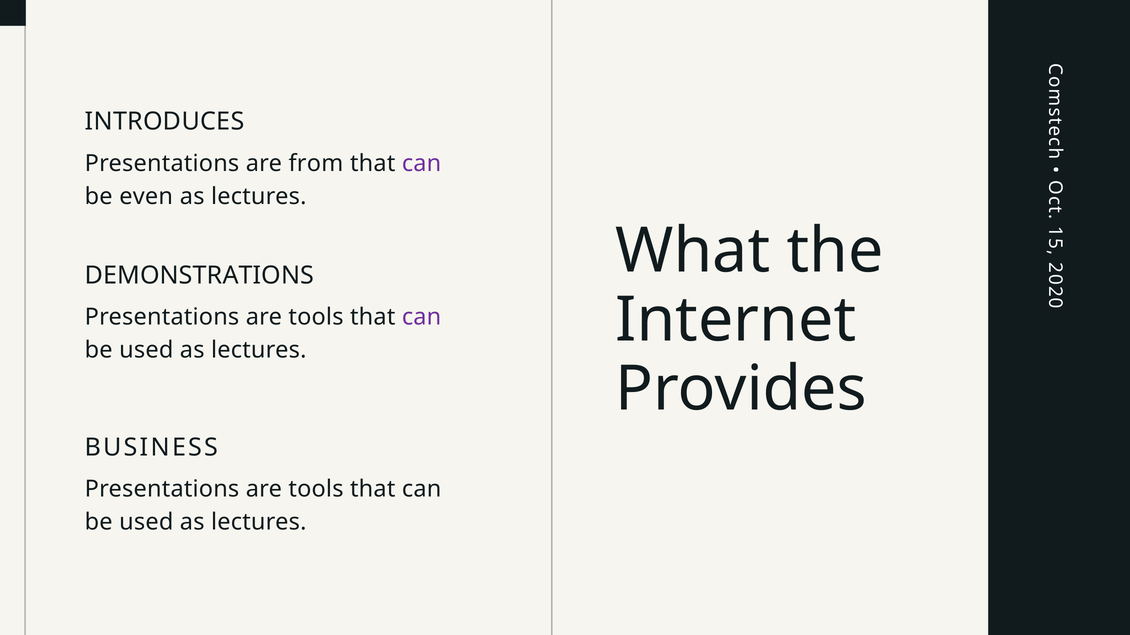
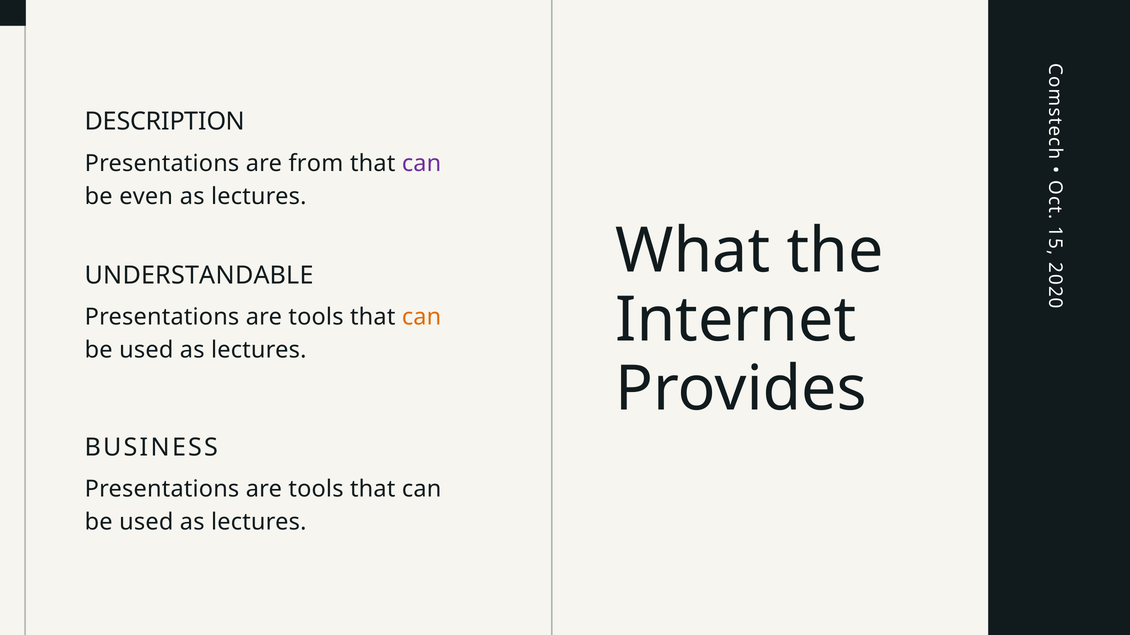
INTRODUCES: INTRODUCES -> DESCRIPTION
DEMONSTRATIONS: DEMONSTRATIONS -> UNDERSTANDABLE
can at (422, 318) colour: purple -> orange
